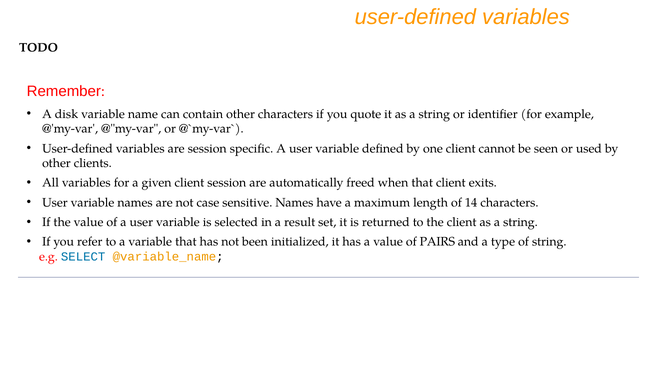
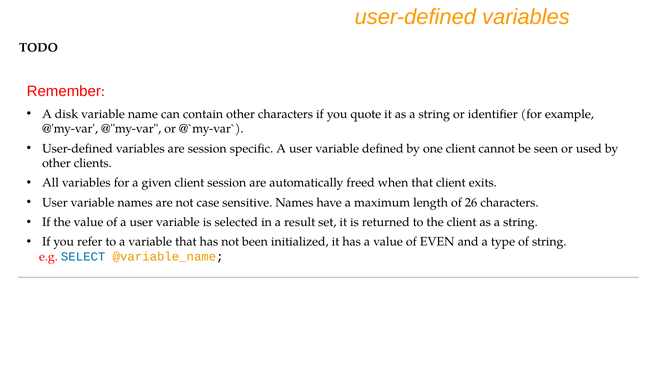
14: 14 -> 26
PAIRS: PAIRS -> EVEN
